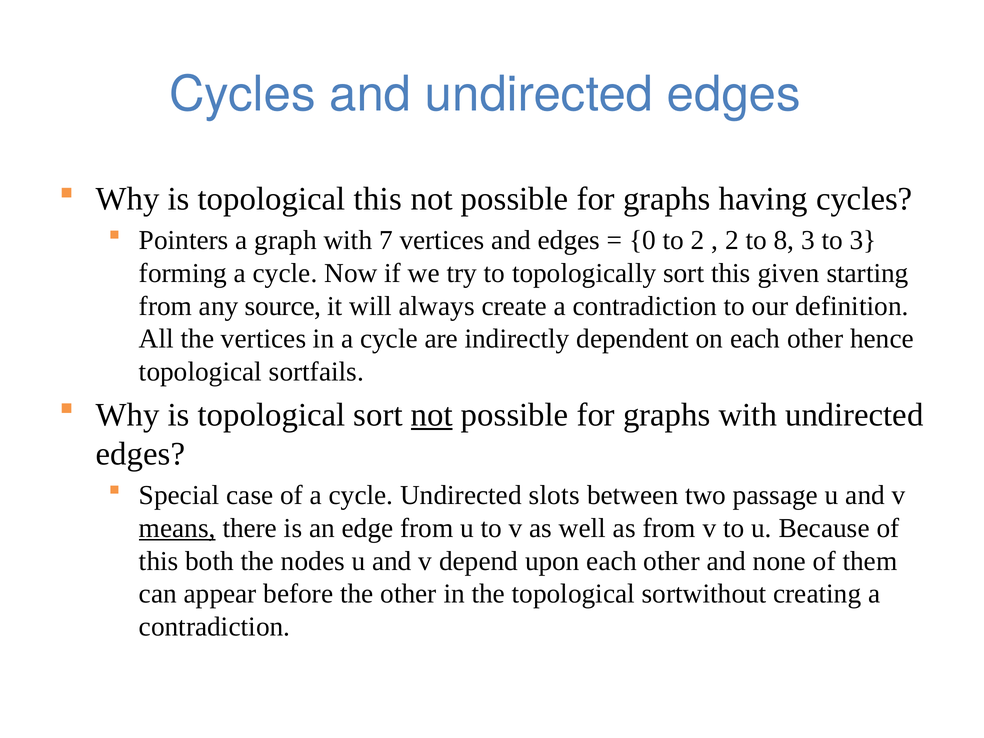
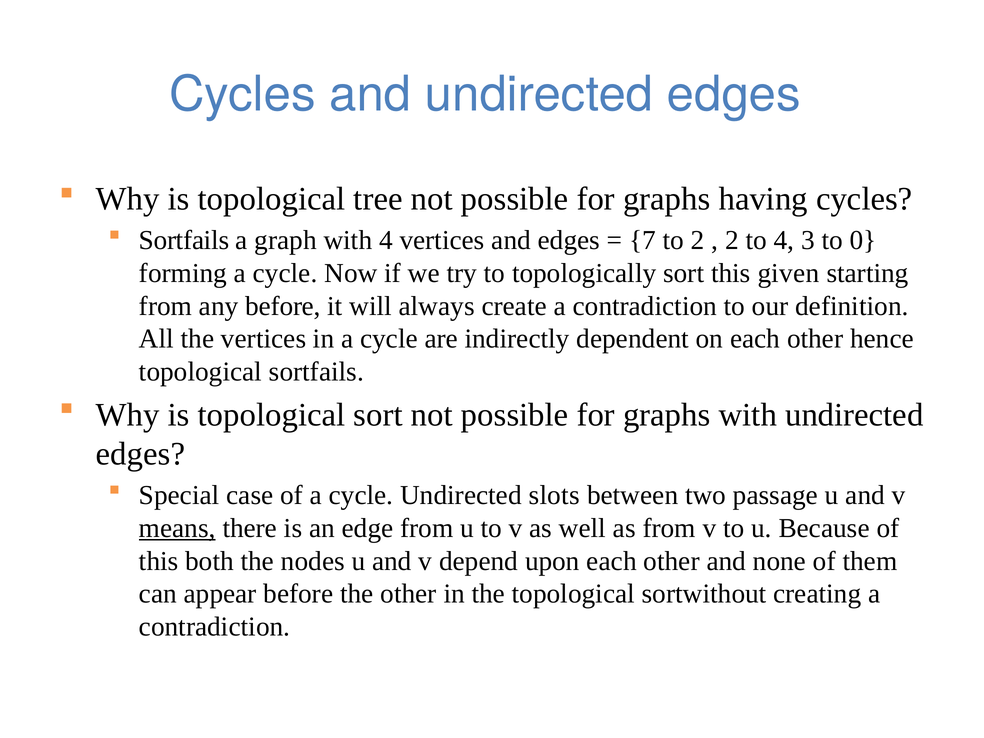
topological this: this -> tree
Pointers at (184, 240): Pointers -> Sortfails
with 7: 7 -> 4
0: 0 -> 7
to 8: 8 -> 4
to 3: 3 -> 0
any source: source -> before
not at (432, 415) underline: present -> none
